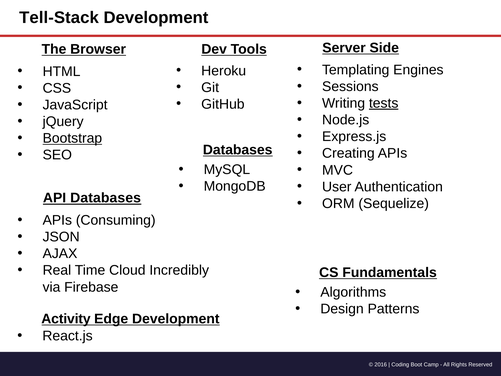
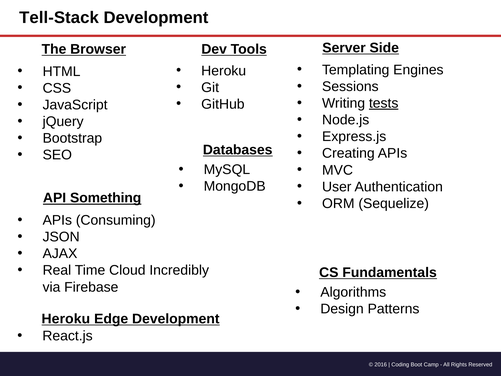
Bootstrap underline: present -> none
API Databases: Databases -> Something
Activity at (66, 319): Activity -> Heroku
